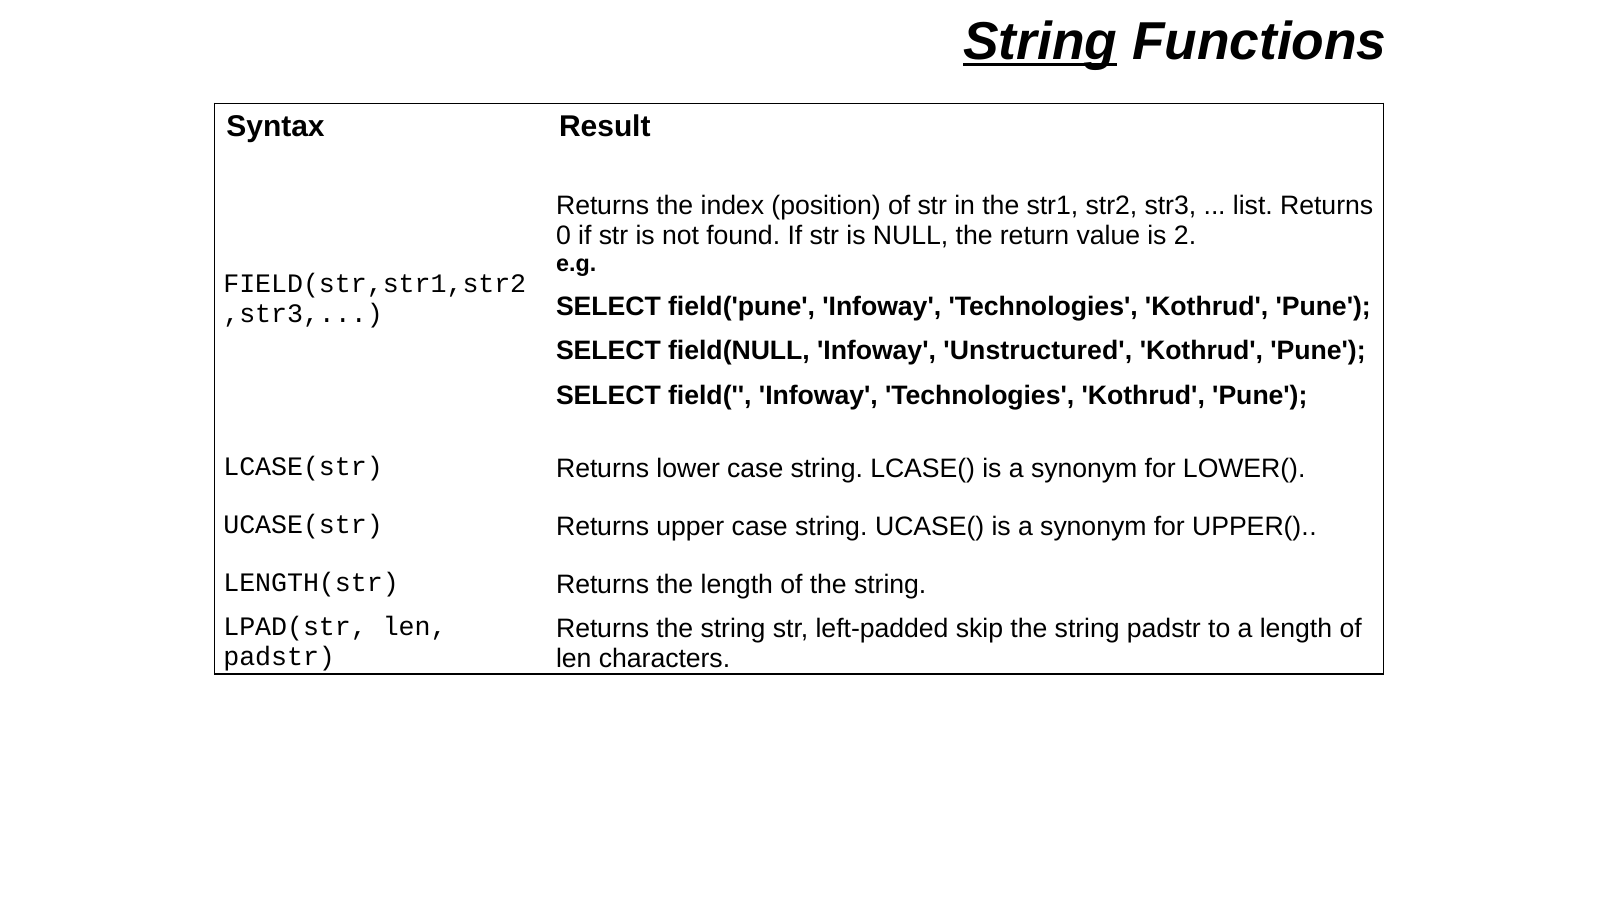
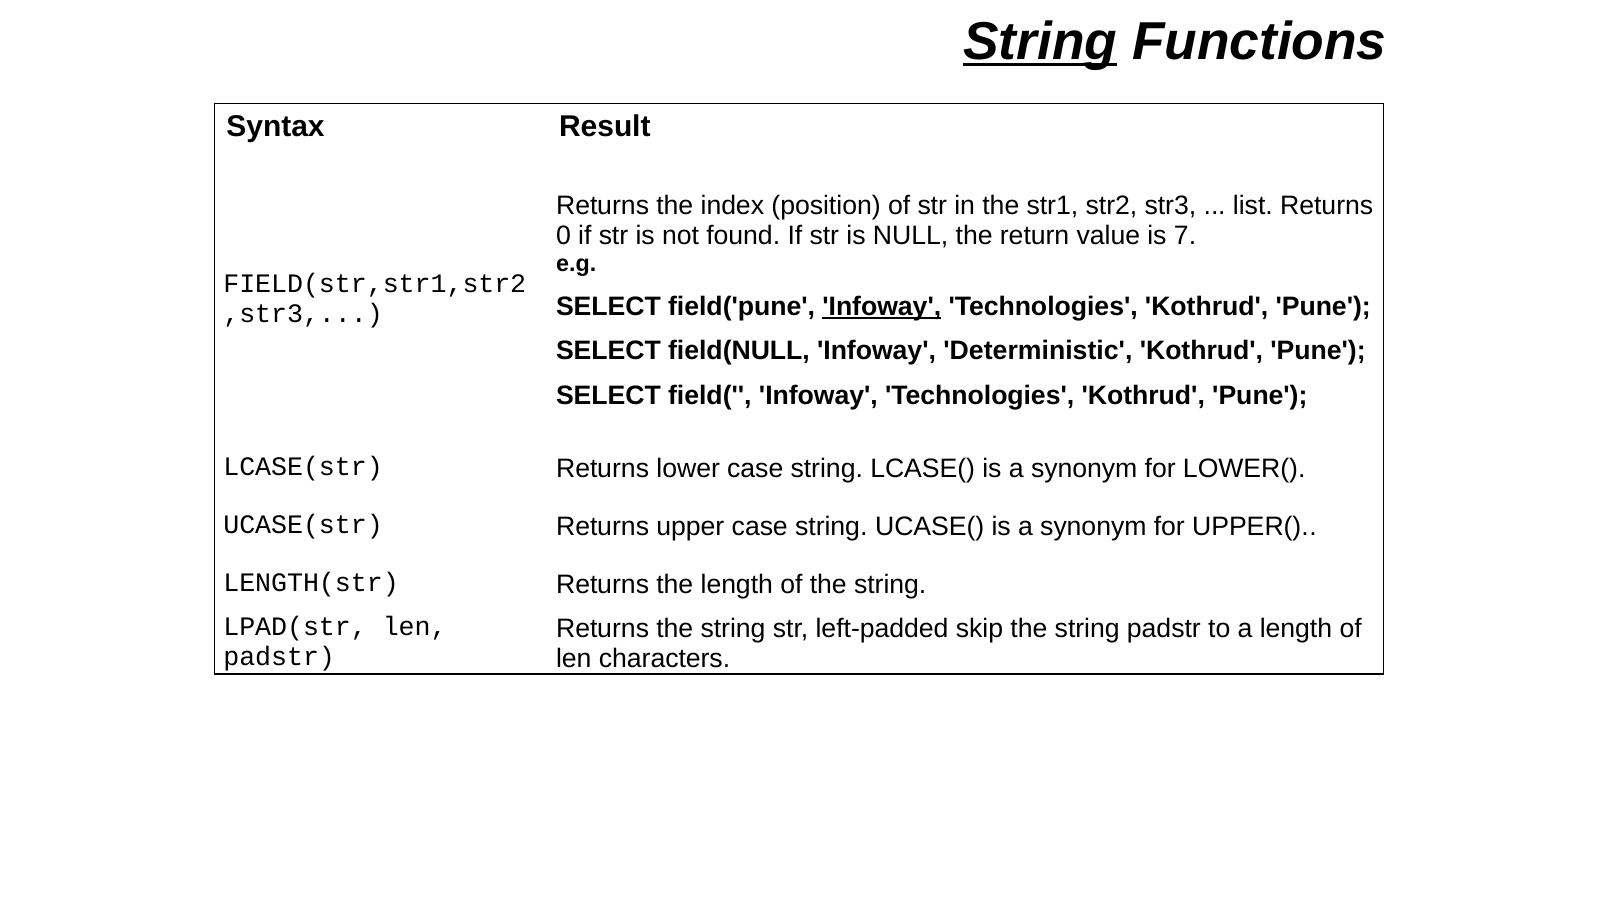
2: 2 -> 7
Infoway at (882, 306) underline: none -> present
Unstructured: Unstructured -> Deterministic
